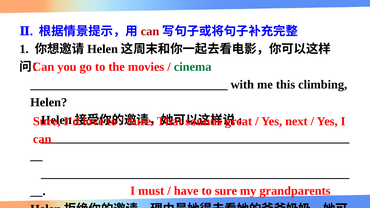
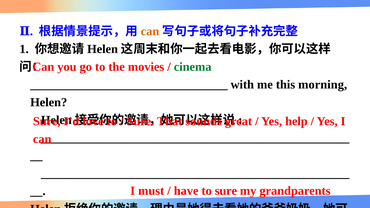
can at (150, 31) colour: red -> orange
climbing: climbing -> morning
next: next -> help
